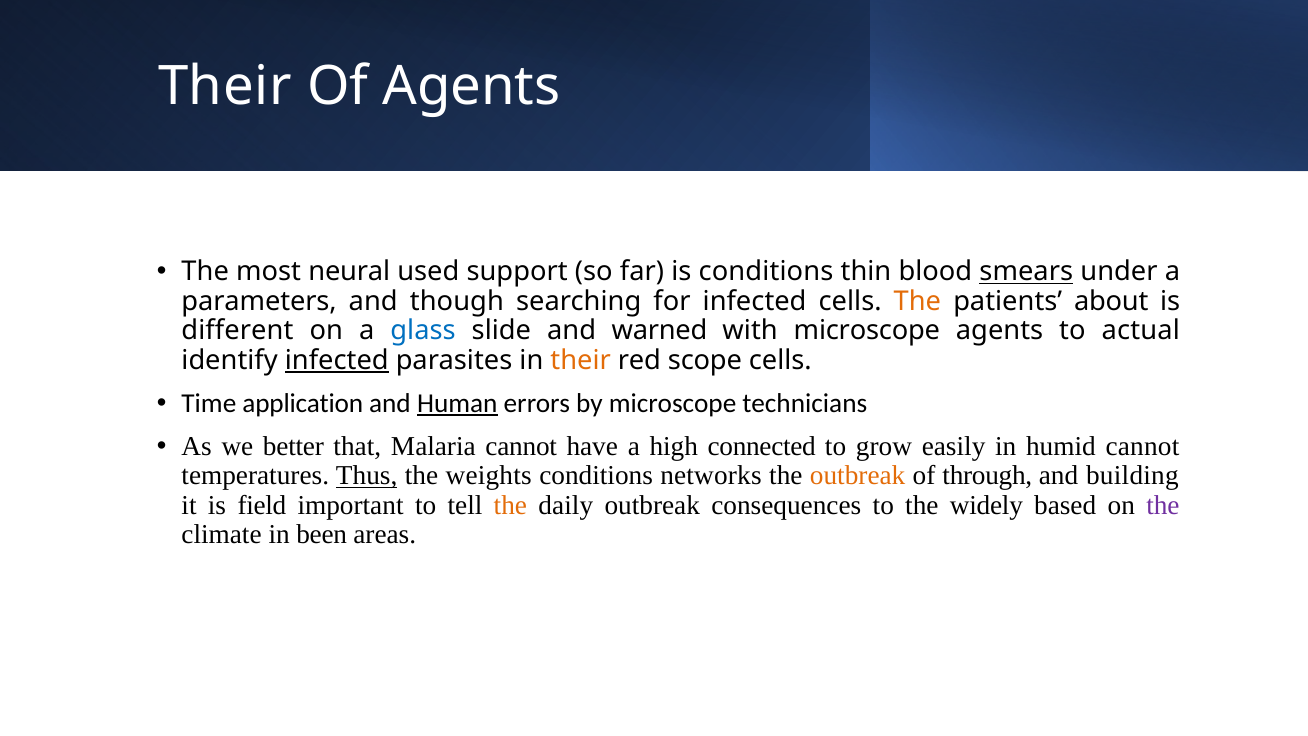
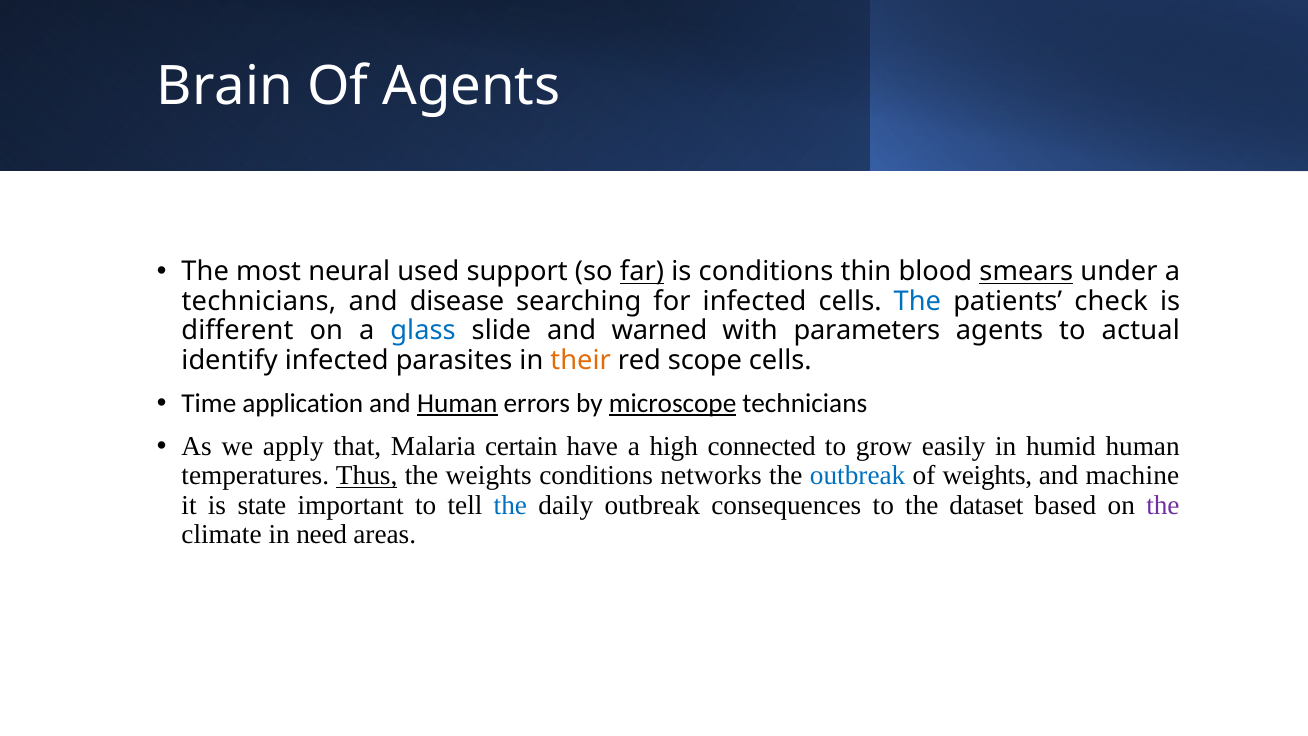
Their at (225, 87): Their -> Brain
far underline: none -> present
parameters at (259, 301): parameters -> technicians
though: though -> disease
The at (917, 301) colour: orange -> blue
about: about -> check
with microscope: microscope -> parameters
infected at (337, 360) underline: present -> none
microscope at (673, 403) underline: none -> present
better: better -> apply
Malaria cannot: cannot -> certain
humid cannot: cannot -> human
outbreak at (858, 476) colour: orange -> blue
of through: through -> weights
building: building -> machine
field: field -> state
the at (510, 505) colour: orange -> blue
widely: widely -> dataset
been: been -> need
